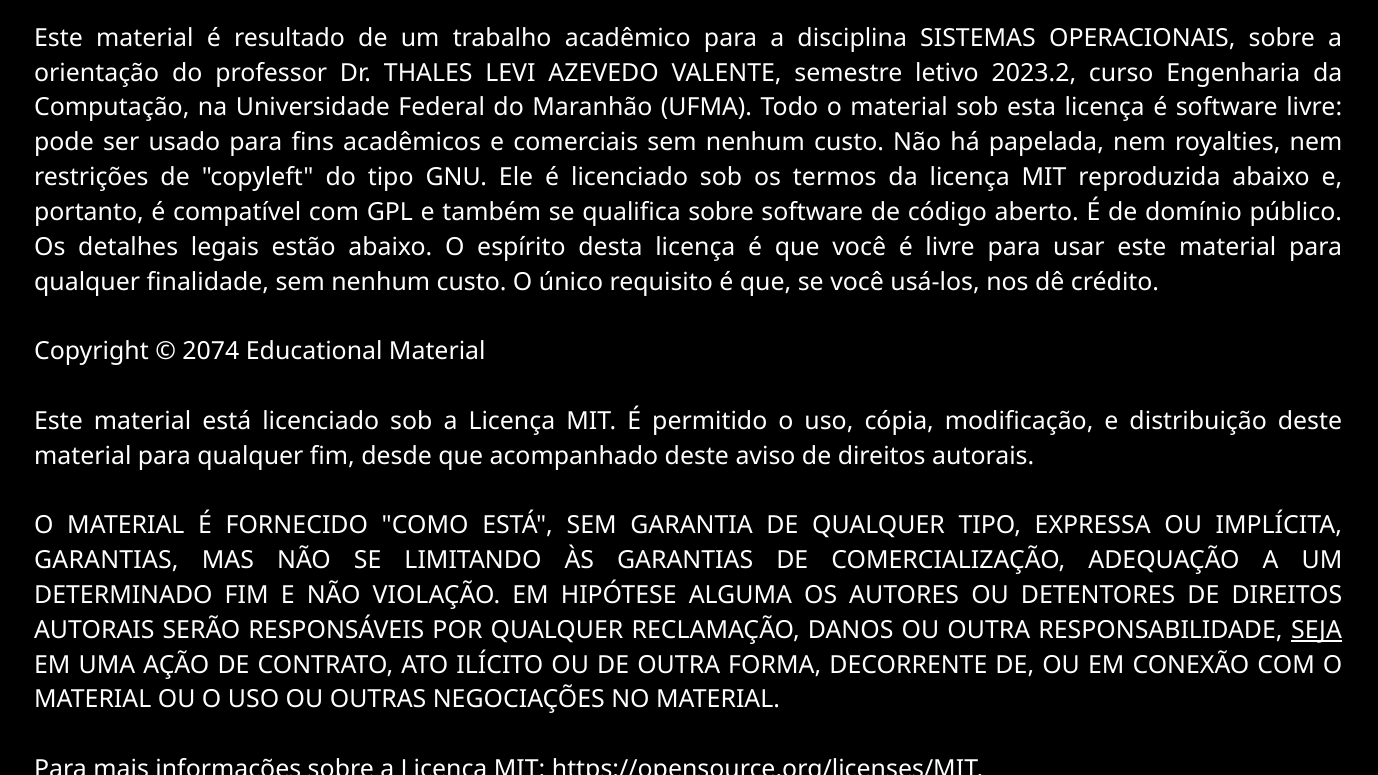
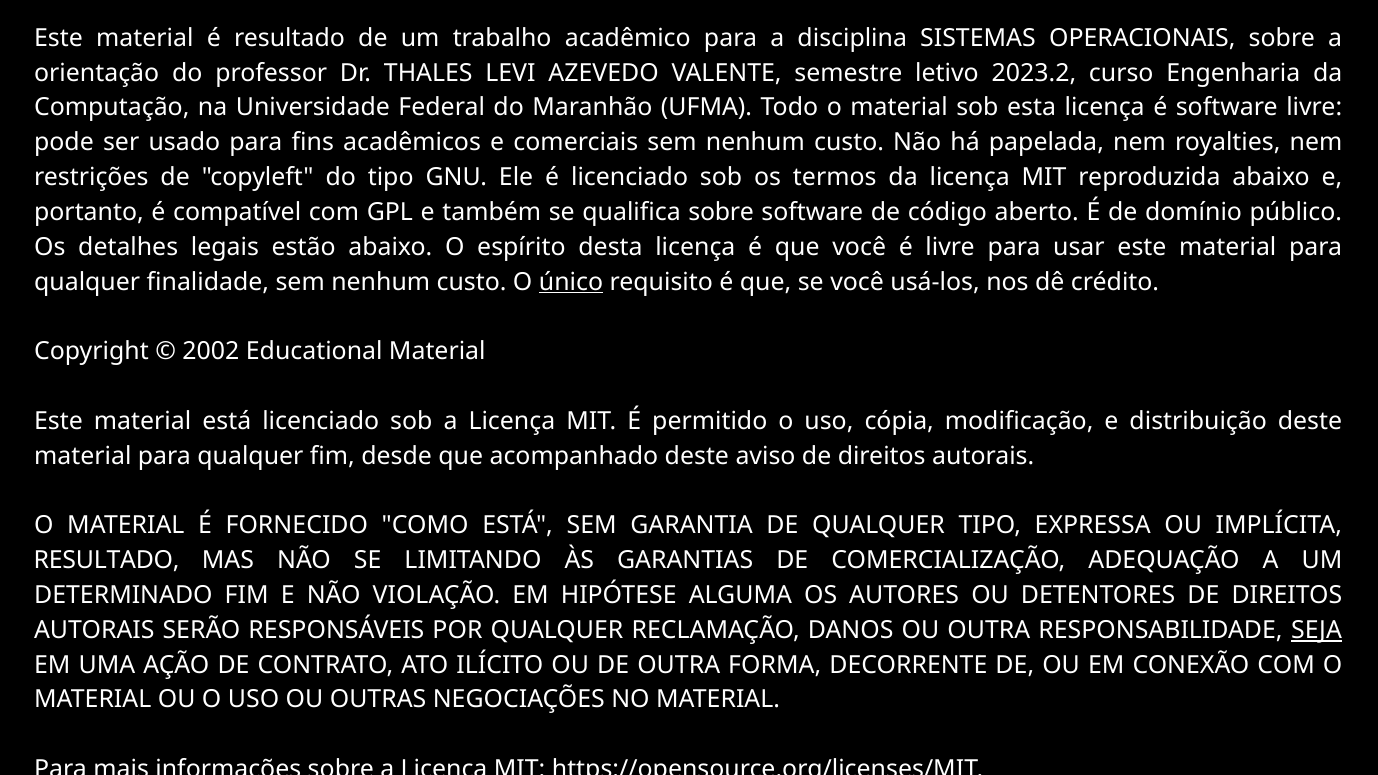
único underline: none -> present
2074: 2074 -> 2002
GARANTIAS at (106, 561): GARANTIAS -> RESULTADO
